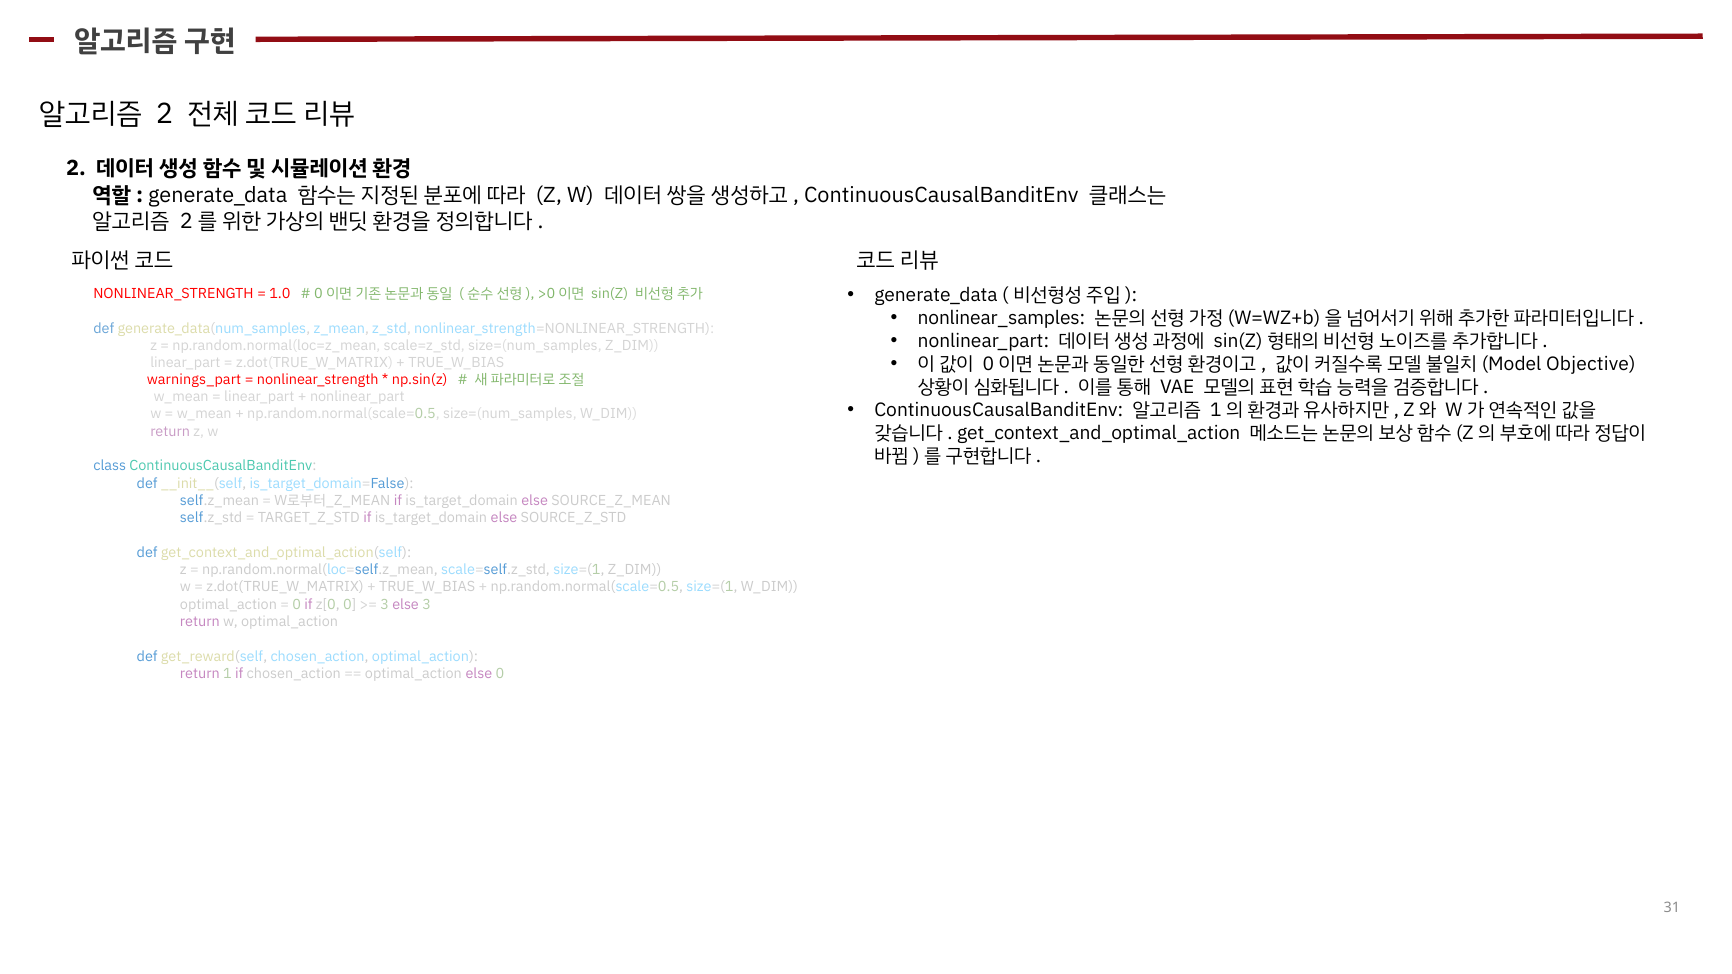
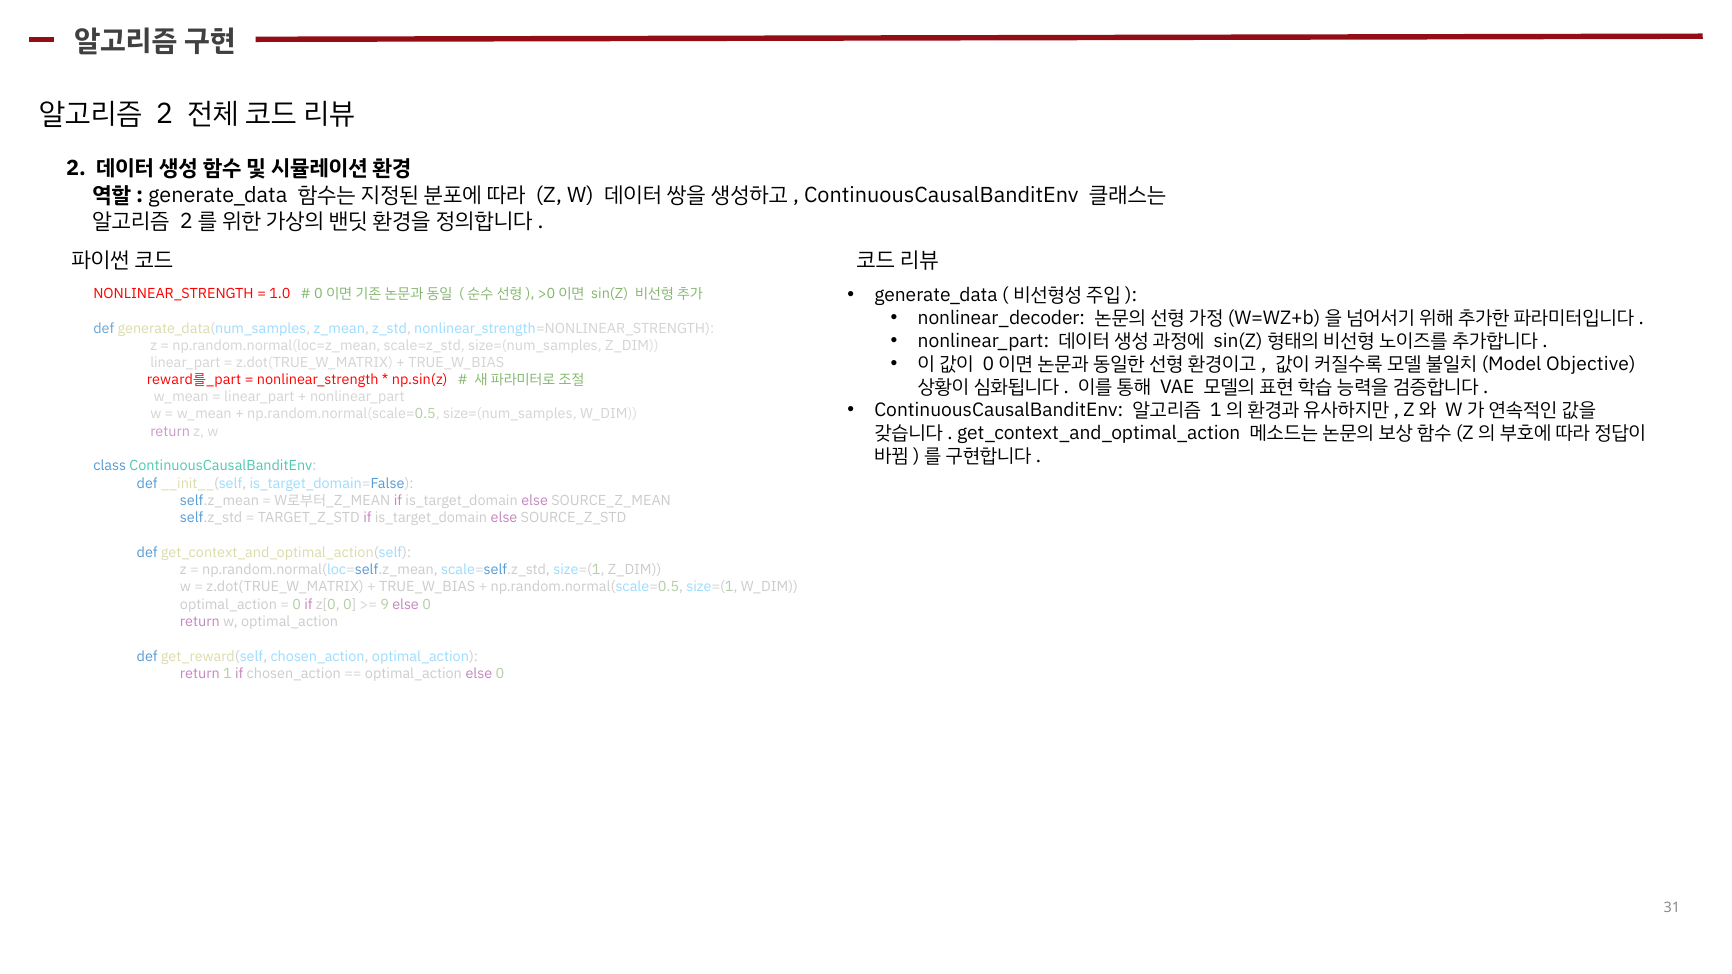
nonlinear_samples: nonlinear_samples -> nonlinear_decoder
warnings_part: warnings_part -> reward를_part
3 at (385, 605): 3 -> 9
3 at (427, 605): 3 -> 0
